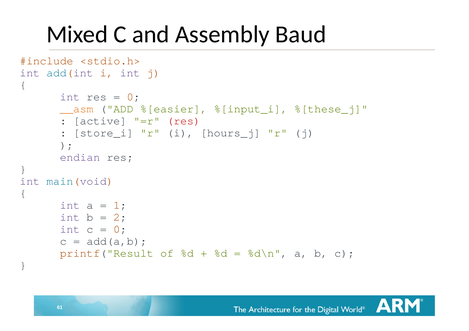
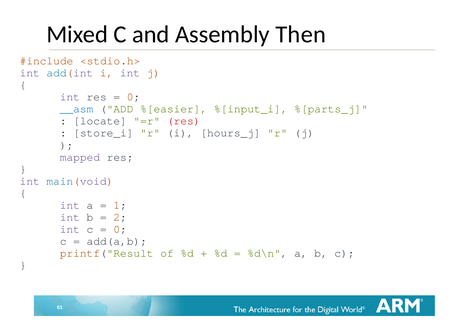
Baud: Baud -> Then
__asm colour: orange -> blue
%[these_j: %[these_j -> %[parts_j
active: active -> locate
endian: endian -> mapped
